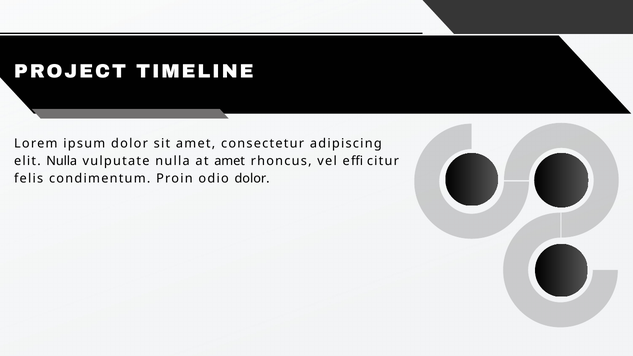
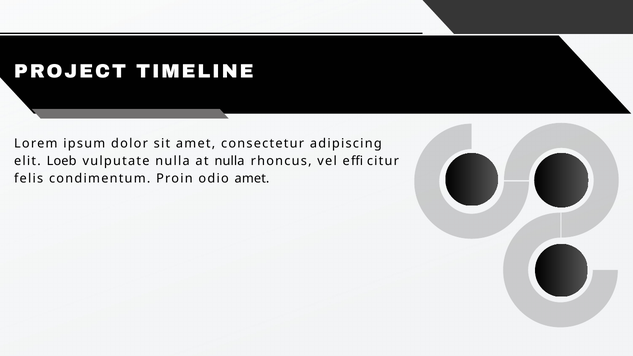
elit Nulla: Nulla -> Loeb
at amet: amet -> nulla
odio dolor: dolor -> amet
